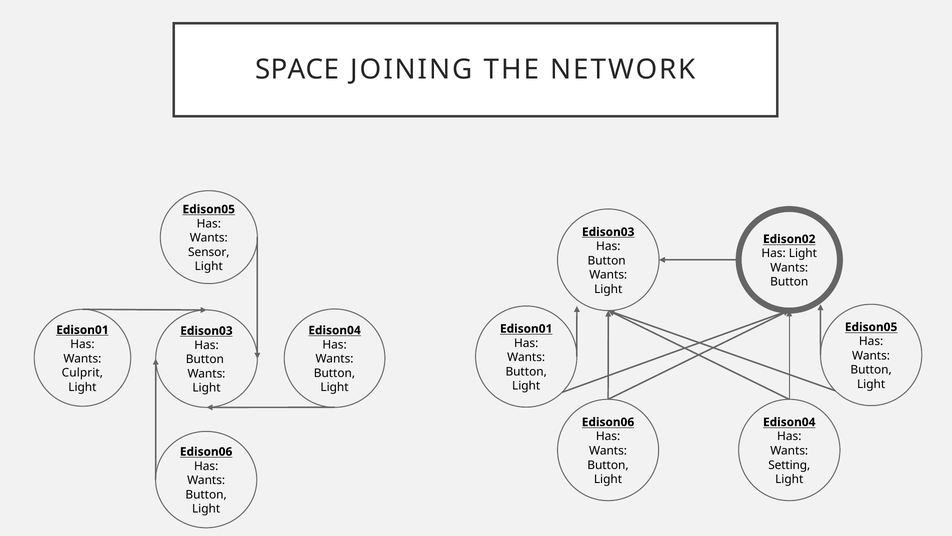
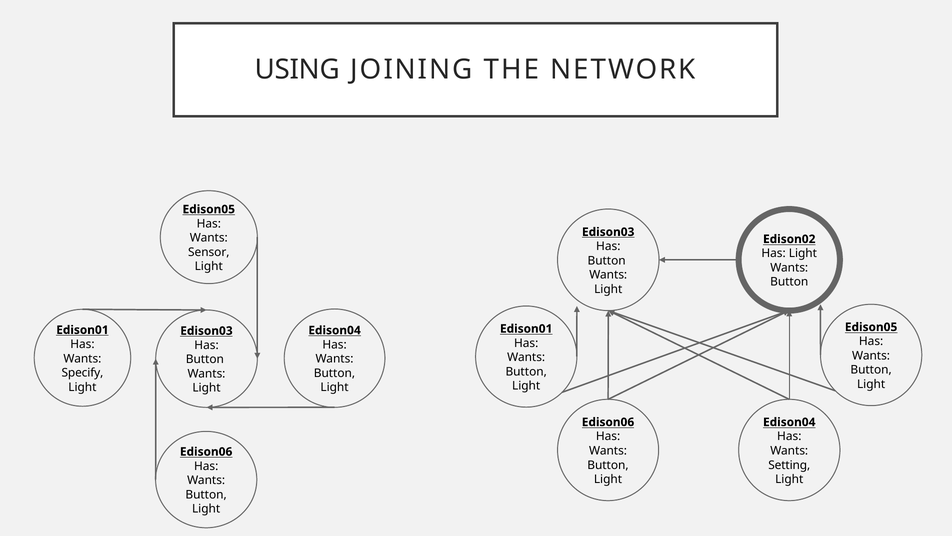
SPACE: SPACE -> USING
Culprit: Culprit -> Specify
